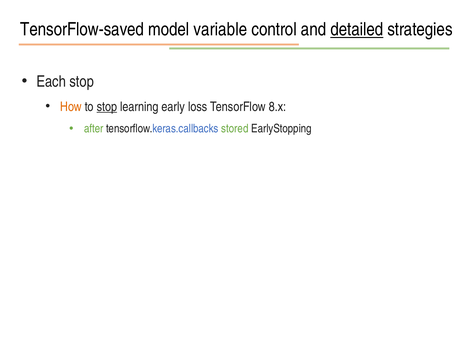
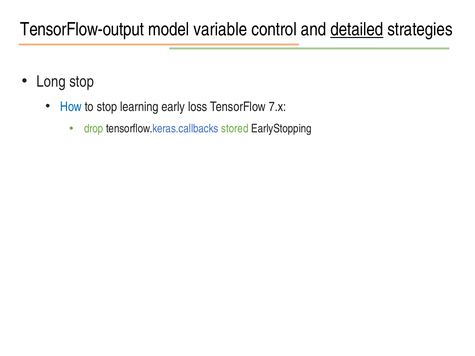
TensorFlow-saved: TensorFlow-saved -> TensorFlow-output
Each: Each -> Long
How colour: orange -> blue
stop at (107, 107) underline: present -> none
8.x: 8.x -> 7.x
after: after -> drop
